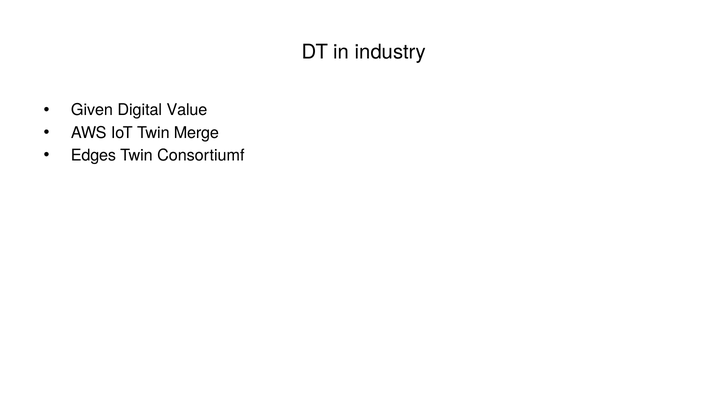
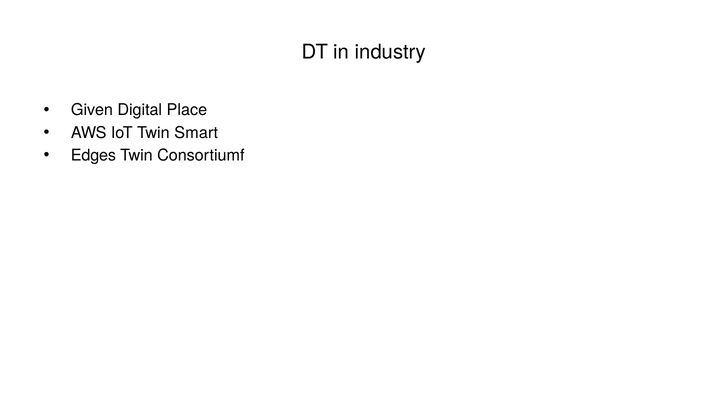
Value: Value -> Place
Merge: Merge -> Smart
